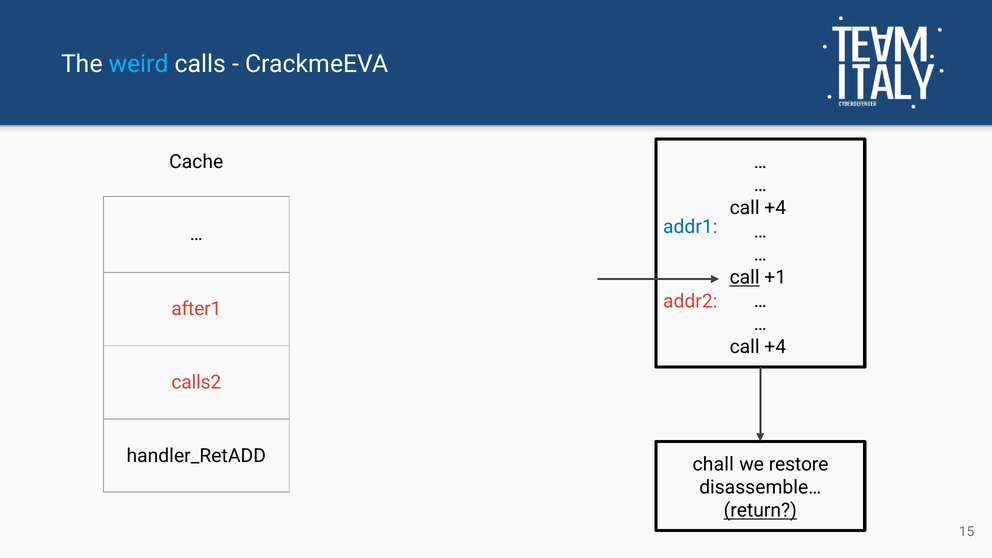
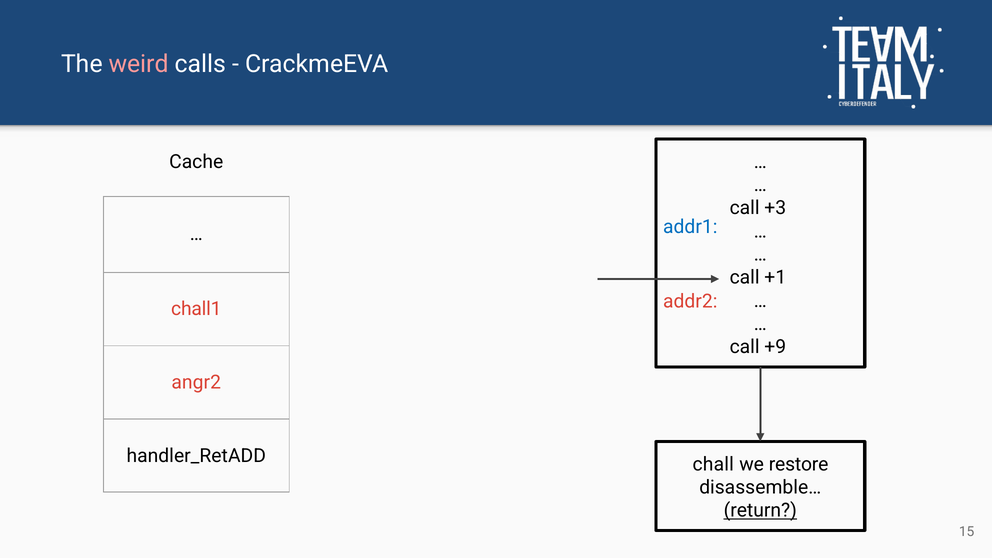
weird colour: light blue -> pink
+4 at (775, 208): +4 -> +3
call at (745, 278) underline: present -> none
after1: after1 -> chall1
+4 at (775, 347): +4 -> +9
calls2: calls2 -> angr2
